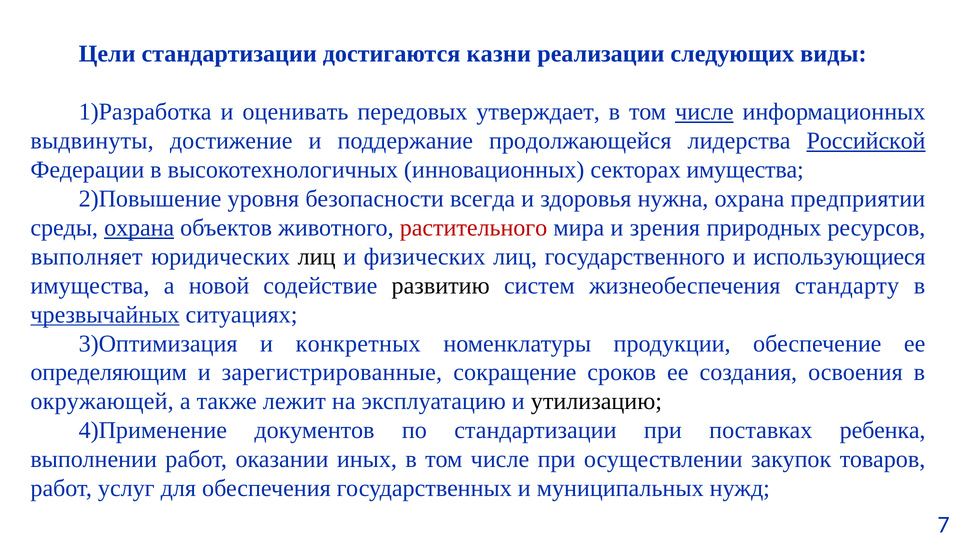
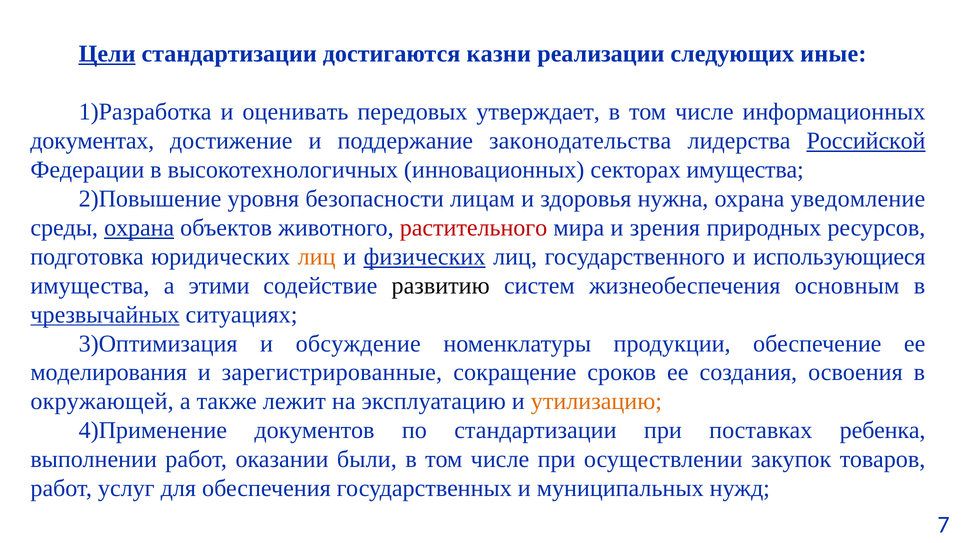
Цели underline: none -> present
виды: виды -> иные
числе at (704, 112) underline: present -> none
выдвинуты: выдвинуты -> документах
продолжающейся: продолжающейся -> законодательства
всегда: всегда -> лицам
предприятии: предприятии -> уведомление
выполняет: выполняет -> подготовка
лиц at (317, 257) colour: black -> orange
физических underline: none -> present
новой: новой -> этими
стандарту: стандарту -> основным
конкретных: конкретных -> обсуждение
определяющим: определяющим -> моделирования
утилизацию colour: black -> orange
иных: иных -> были
